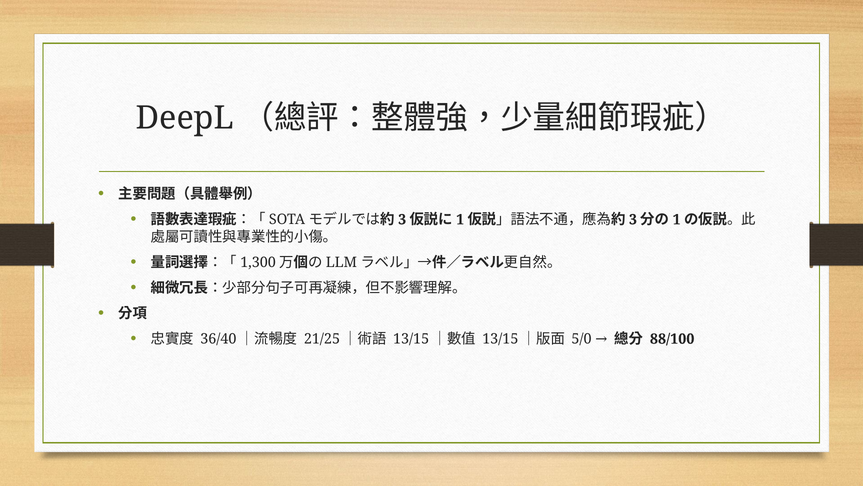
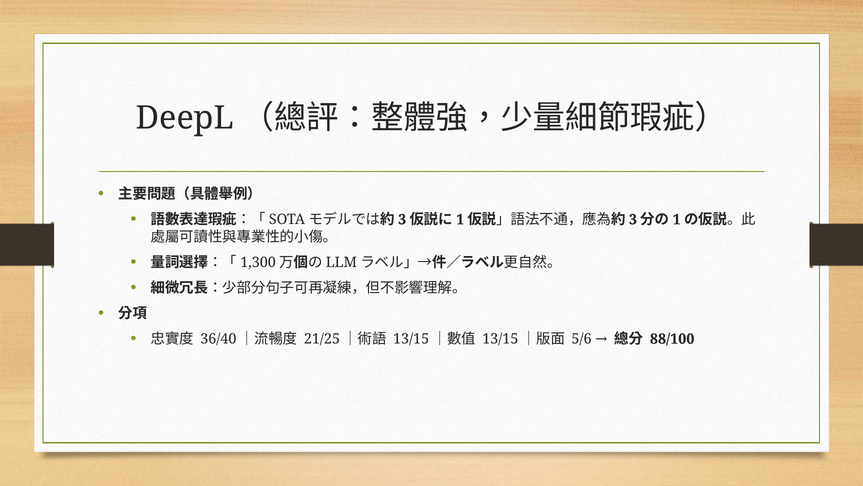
5/0: 5/0 -> 5/6
